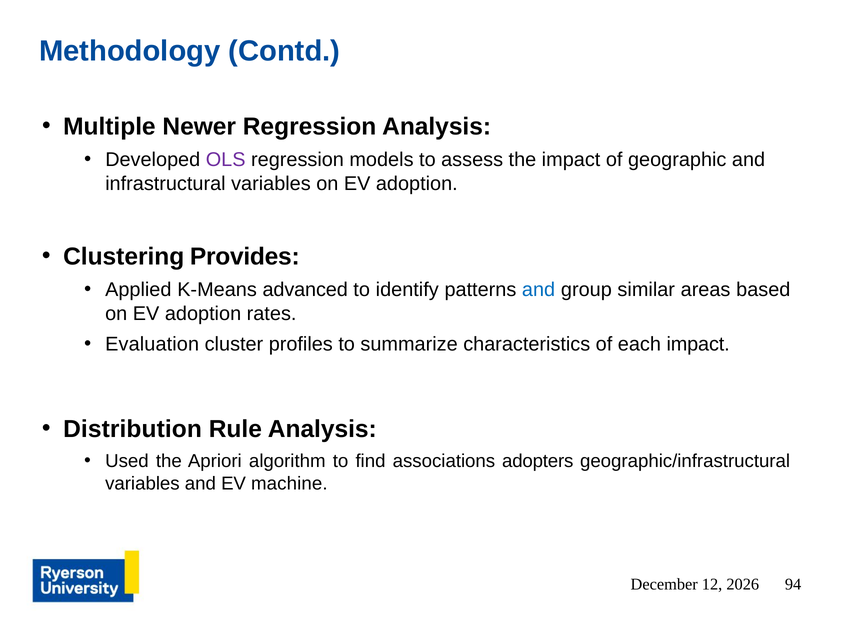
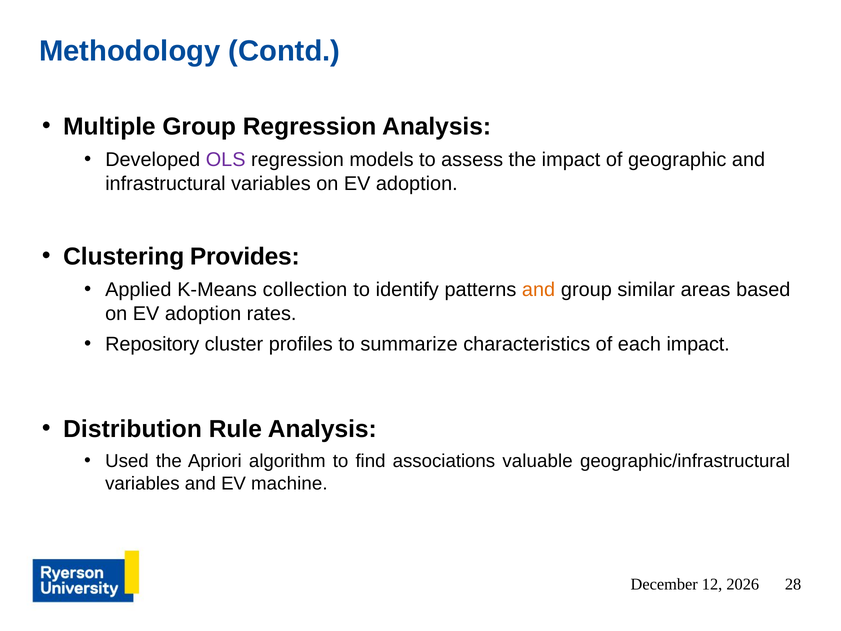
Multiple Newer: Newer -> Group
advanced: advanced -> collection
and at (539, 290) colour: blue -> orange
Evaluation: Evaluation -> Repository
adopters: adopters -> valuable
94: 94 -> 28
